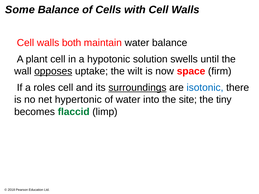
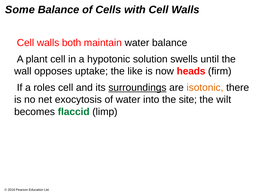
opposes underline: present -> none
wilt: wilt -> like
space: space -> heads
isotonic colour: blue -> orange
hypertonic: hypertonic -> exocytosis
tiny: tiny -> wilt
